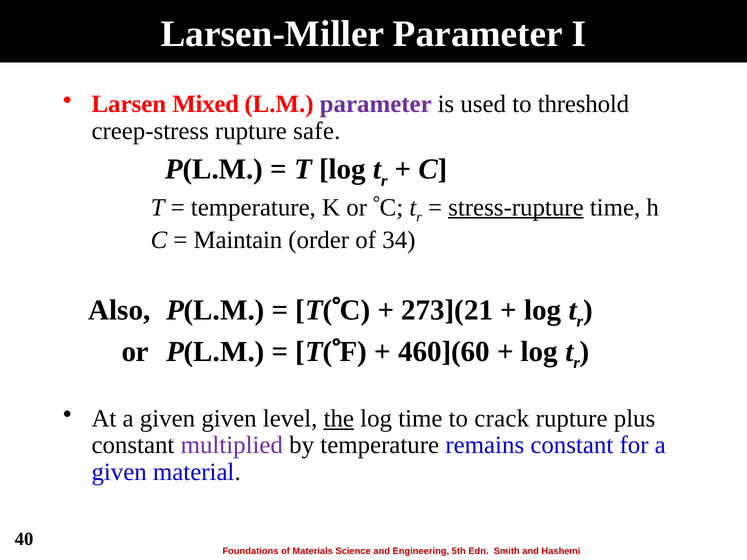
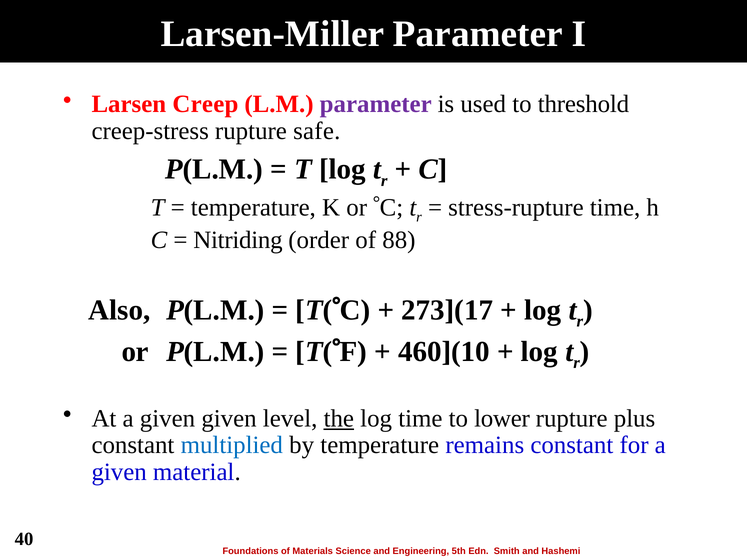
Mixed: Mixed -> Creep
stress-rupture underline: present -> none
Maintain: Maintain -> Nitriding
34: 34 -> 88
273](21: 273](21 -> 273](17
460](60: 460](60 -> 460](10
crack: crack -> lower
multiplied colour: purple -> blue
